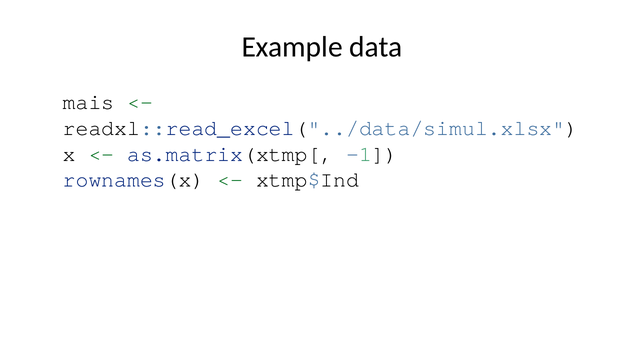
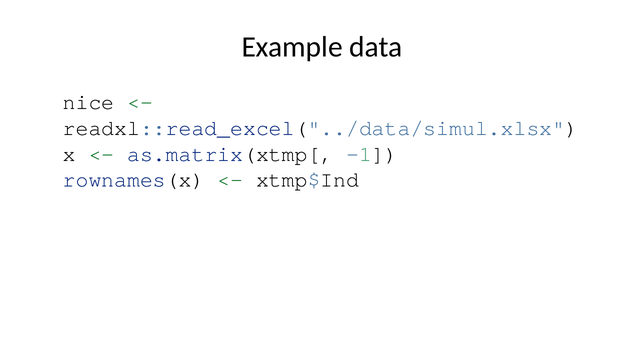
mais: mais -> nice
